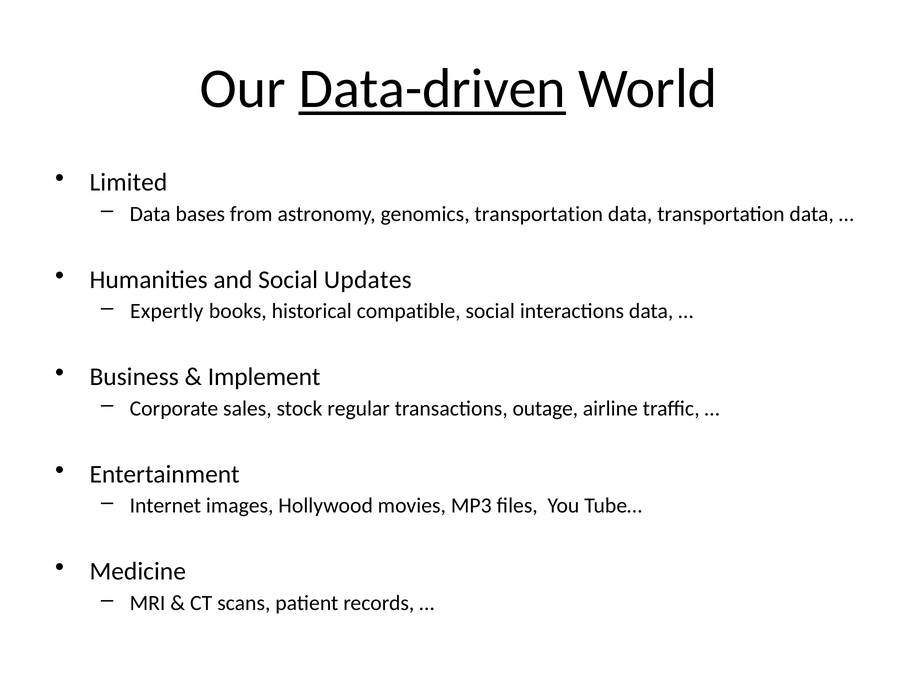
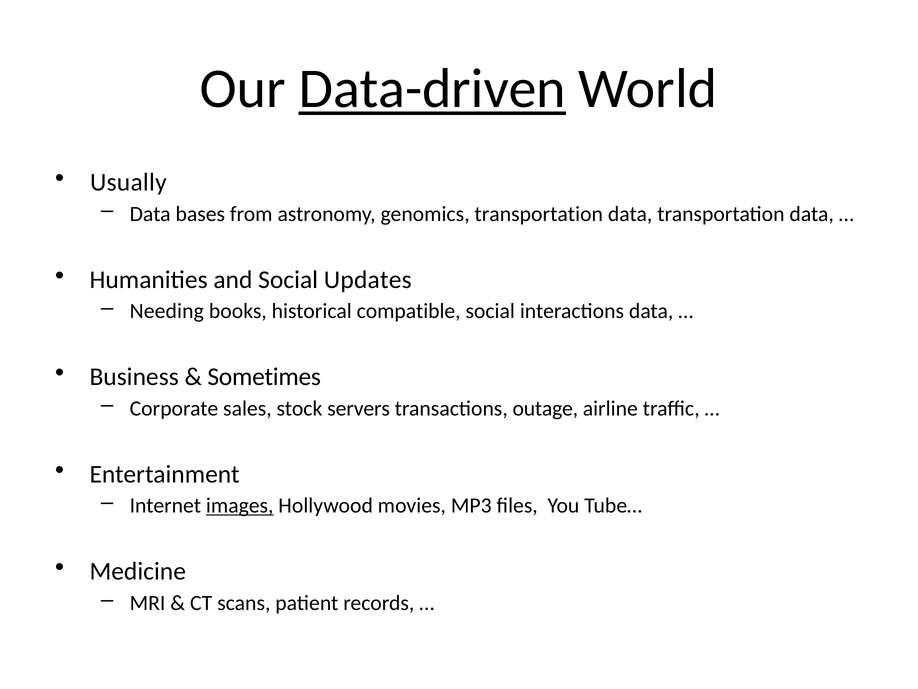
Limited: Limited -> Usually
Expertly: Expertly -> Needing
Implement: Implement -> Sometimes
regular: regular -> servers
images underline: none -> present
